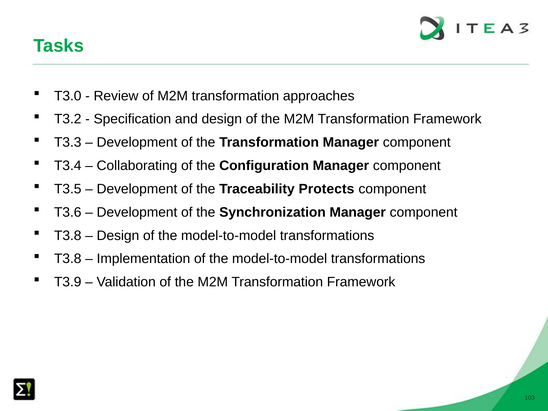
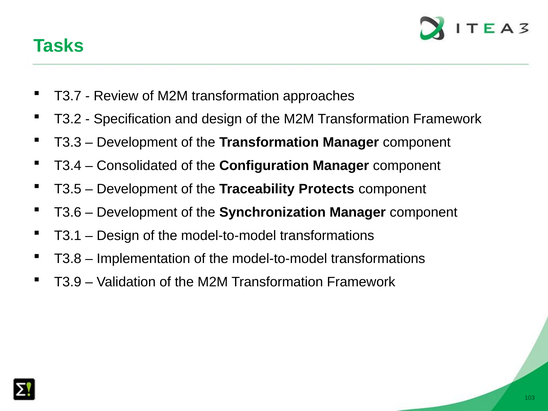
T3.0: T3.0 -> T3.7
Collaborating: Collaborating -> Consolidated
T3.8 at (68, 236): T3.8 -> T3.1
